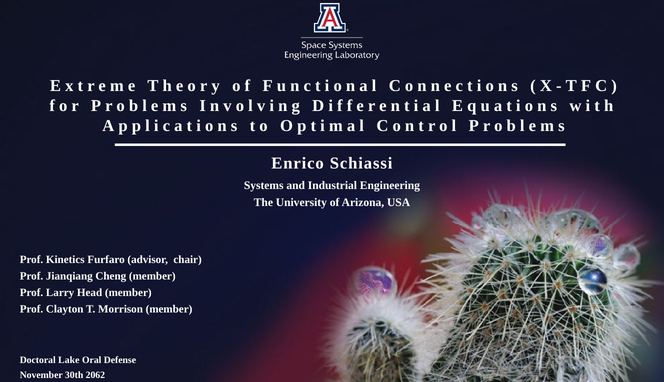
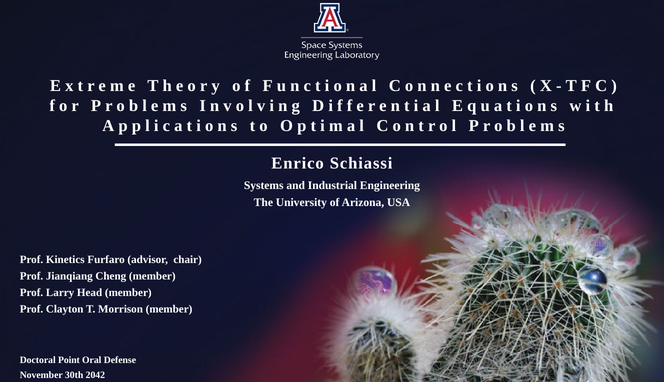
Lake: Lake -> Point
2062: 2062 -> 2042
